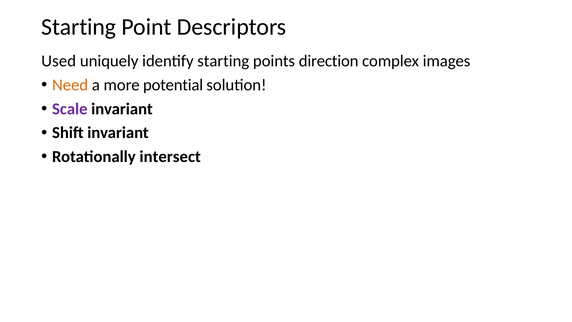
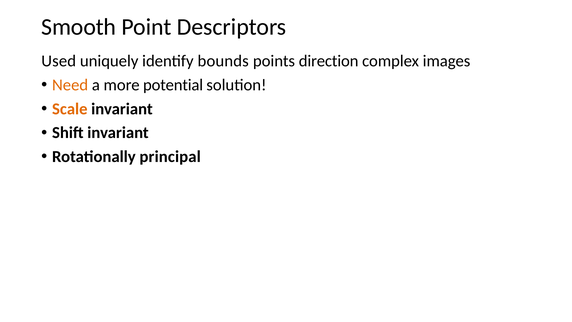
Starting at (79, 27): Starting -> Smooth
identify starting: starting -> bounds
Scale colour: purple -> orange
intersect: intersect -> principal
